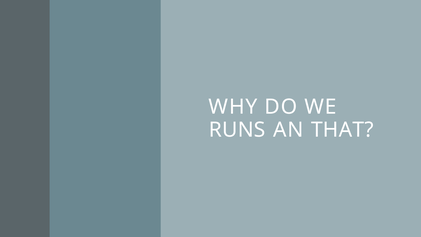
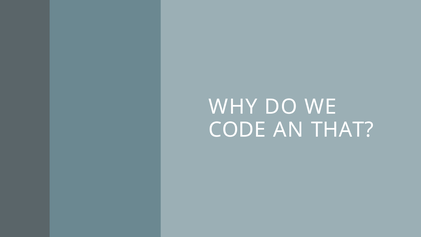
RUNS: RUNS -> CODE
